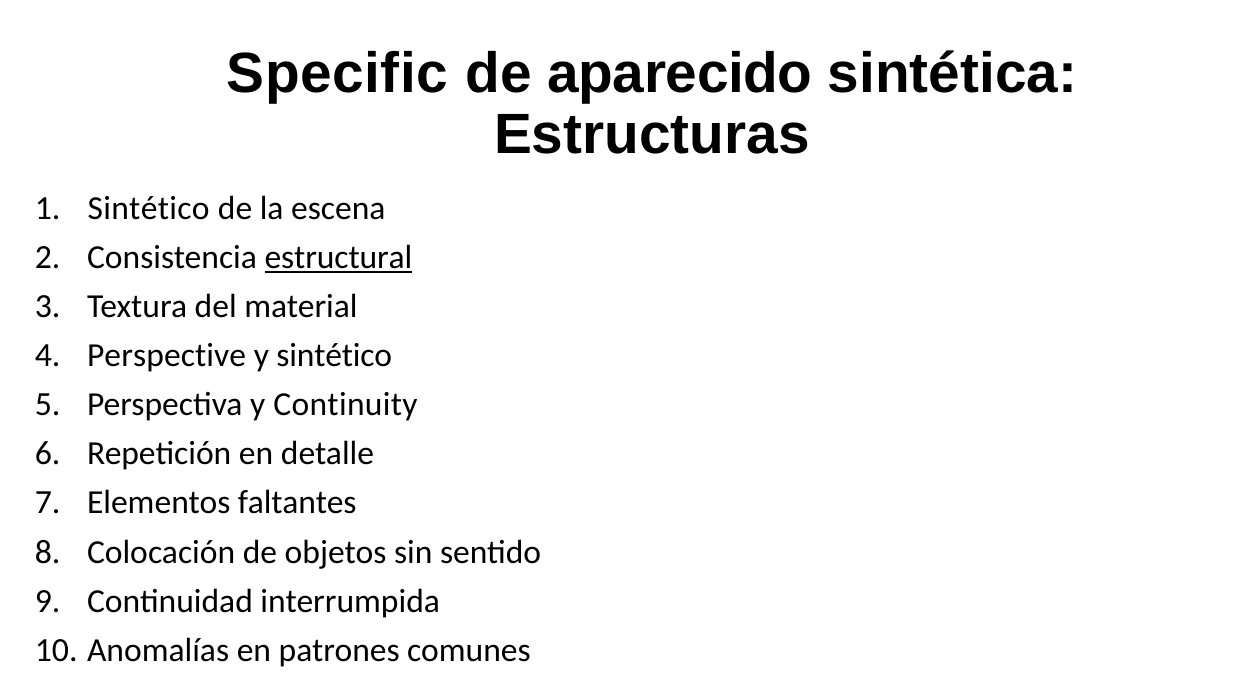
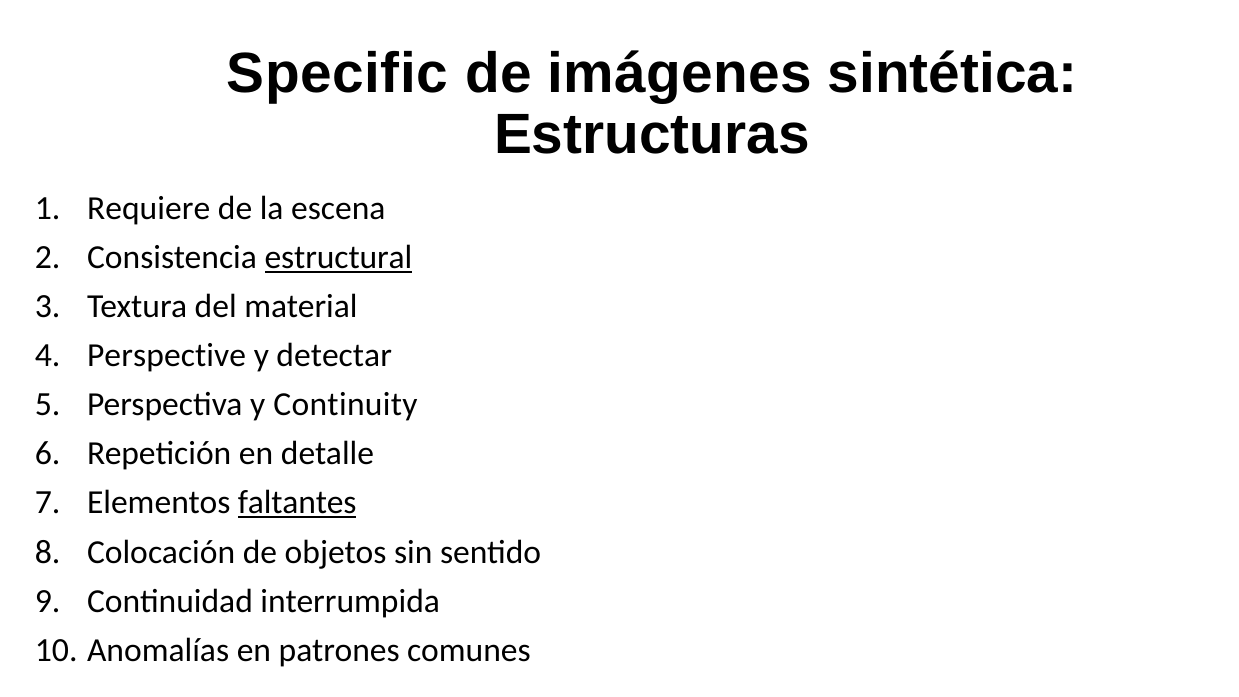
aparecido: aparecido -> imágenes
Sintético at (149, 208): Sintético -> Requiere
y sintético: sintético -> detectar
faltantes underline: none -> present
